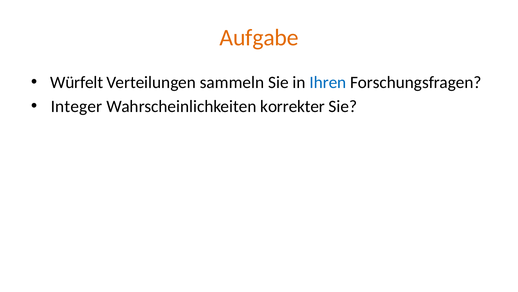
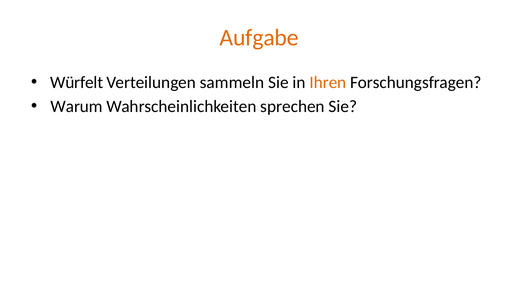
Ihren colour: blue -> orange
Integer: Integer -> Warum
korrekter: korrekter -> sprechen
